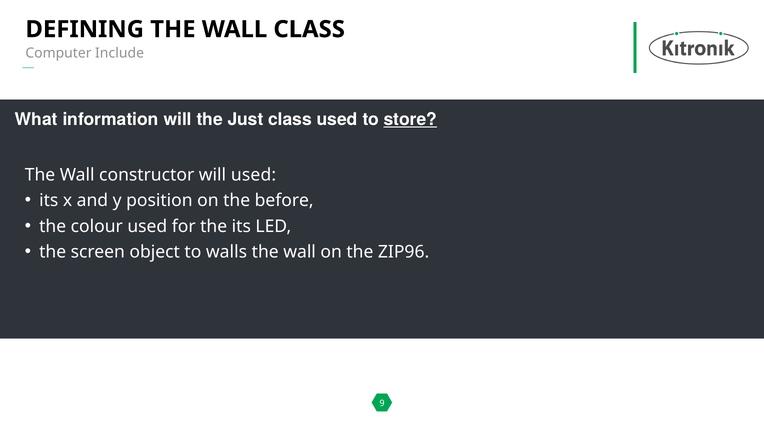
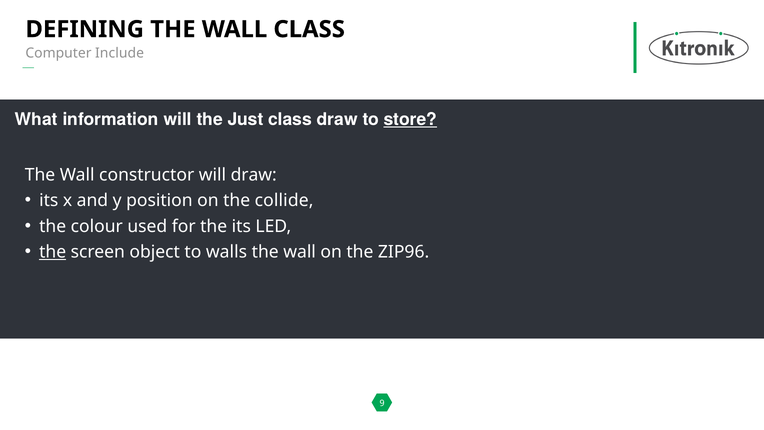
class used: used -> draw
will used: used -> draw
before: before -> collide
the at (53, 252) underline: none -> present
